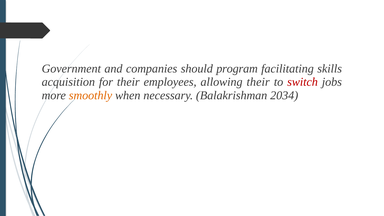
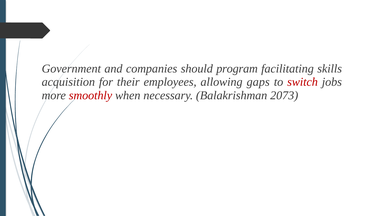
allowing their: their -> gaps
smoothly colour: orange -> red
2034: 2034 -> 2073
